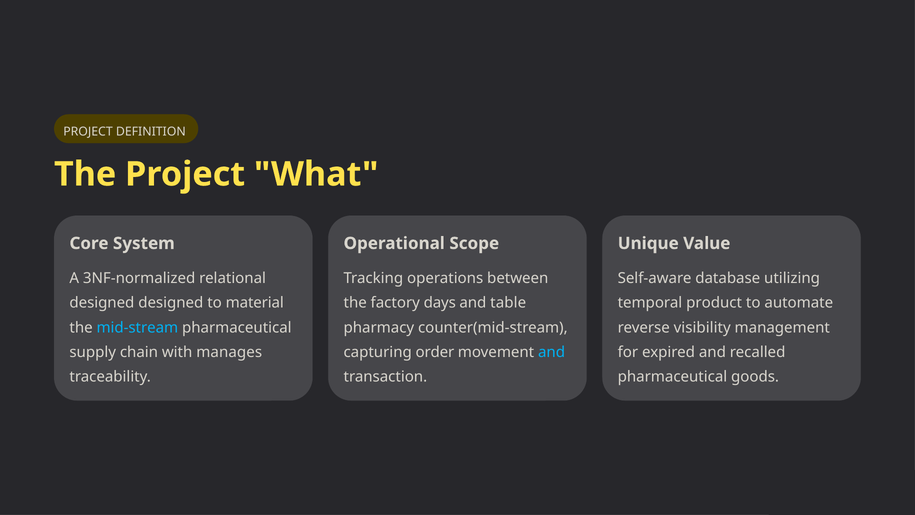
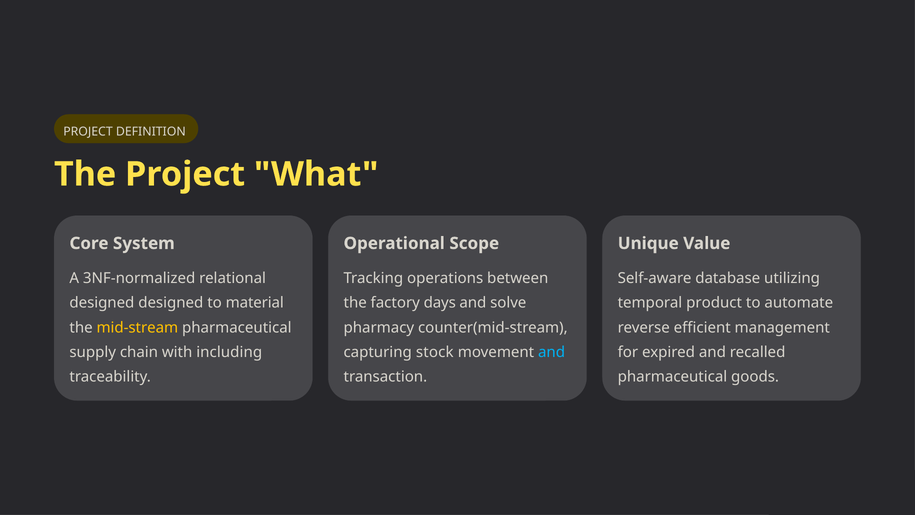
table: table -> solve
mid-stream colour: light blue -> yellow
visibility: visibility -> efficient
manages: manages -> including
order: order -> stock
